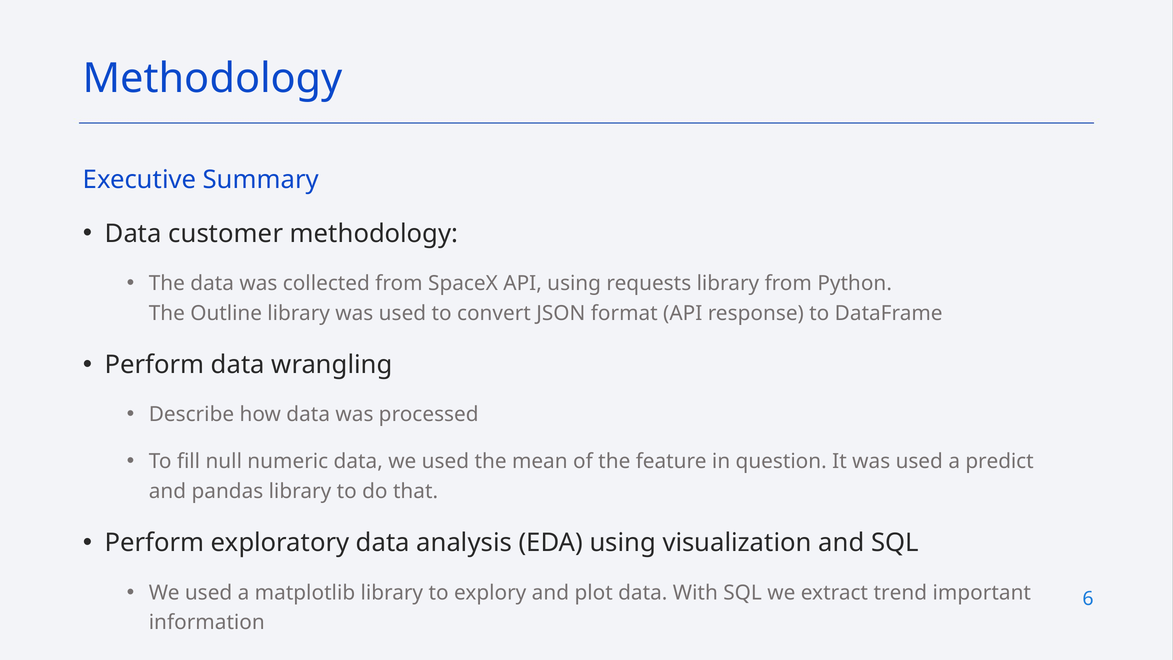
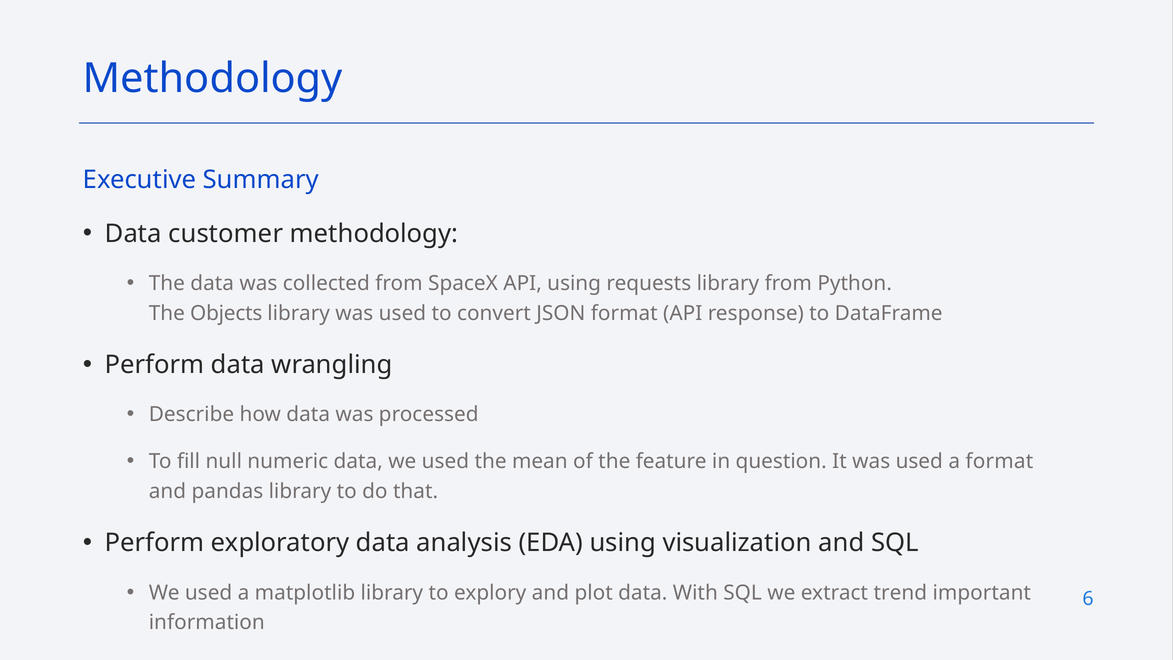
Outline: Outline -> Objects
a predict: predict -> format
